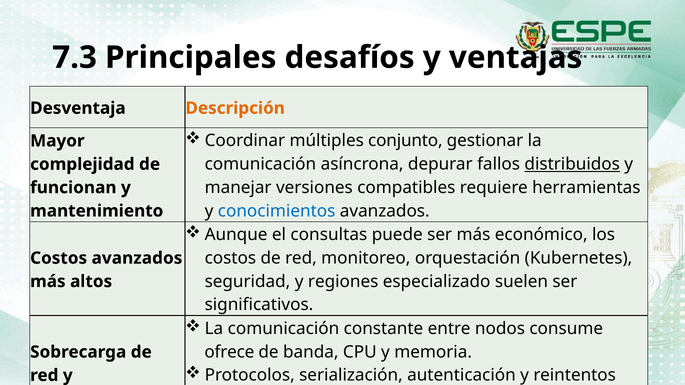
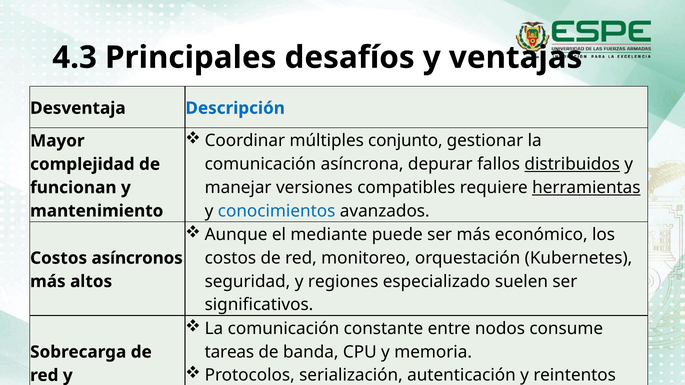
7.3: 7.3 -> 4.3
Descripción colour: orange -> blue
herramientas underline: none -> present
consultas: consultas -> mediante
Costos avanzados: avanzados -> asíncronos
ofrece: ofrece -> tareas
